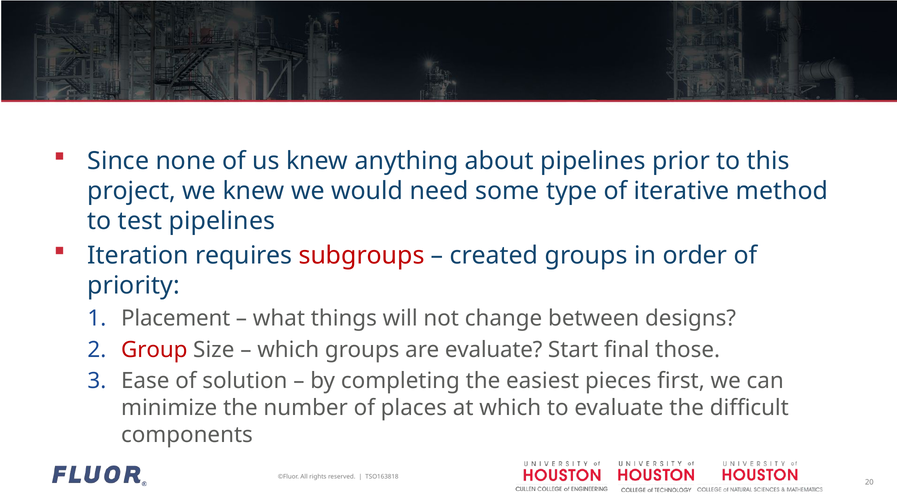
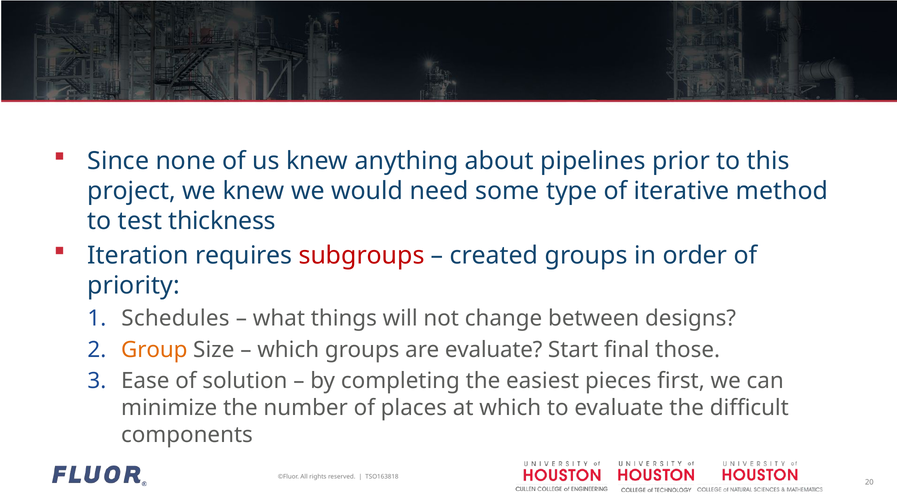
test pipelines: pipelines -> thickness
Placement: Placement -> Schedules
Group colour: red -> orange
